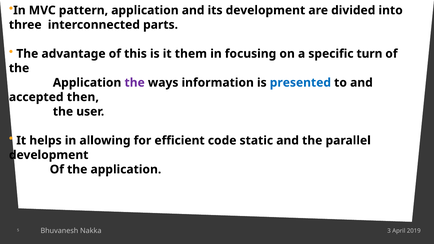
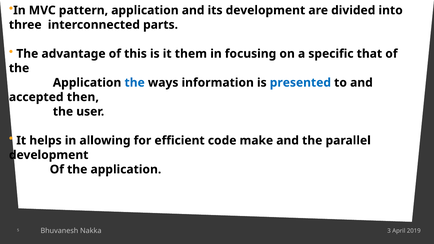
turn: turn -> that
the at (135, 83) colour: purple -> blue
static: static -> make
